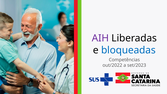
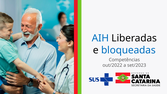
AIH colour: purple -> blue
